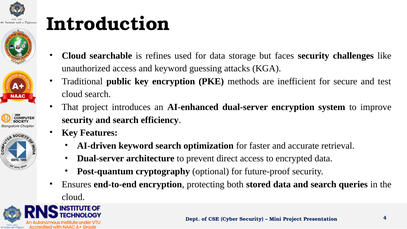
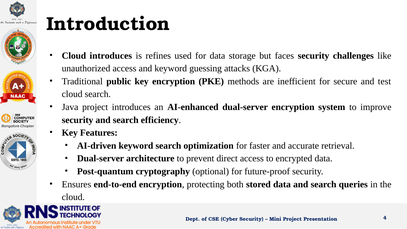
Cloud searchable: searchable -> introduces
That: That -> Java
